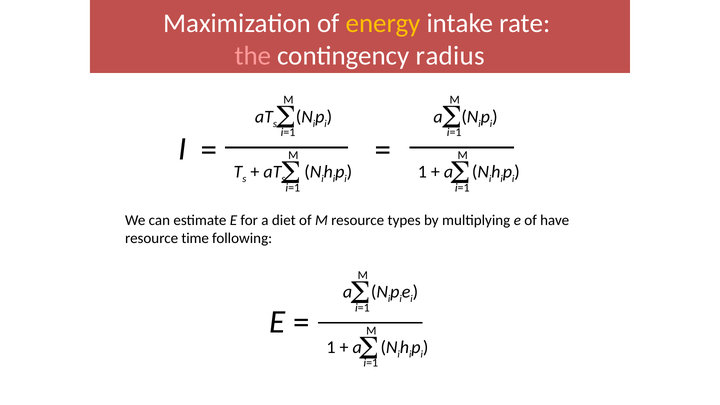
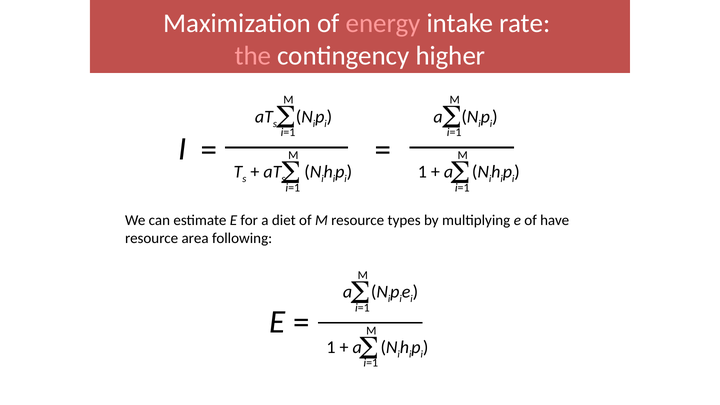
energy colour: yellow -> pink
radius: radius -> higher
time: time -> area
